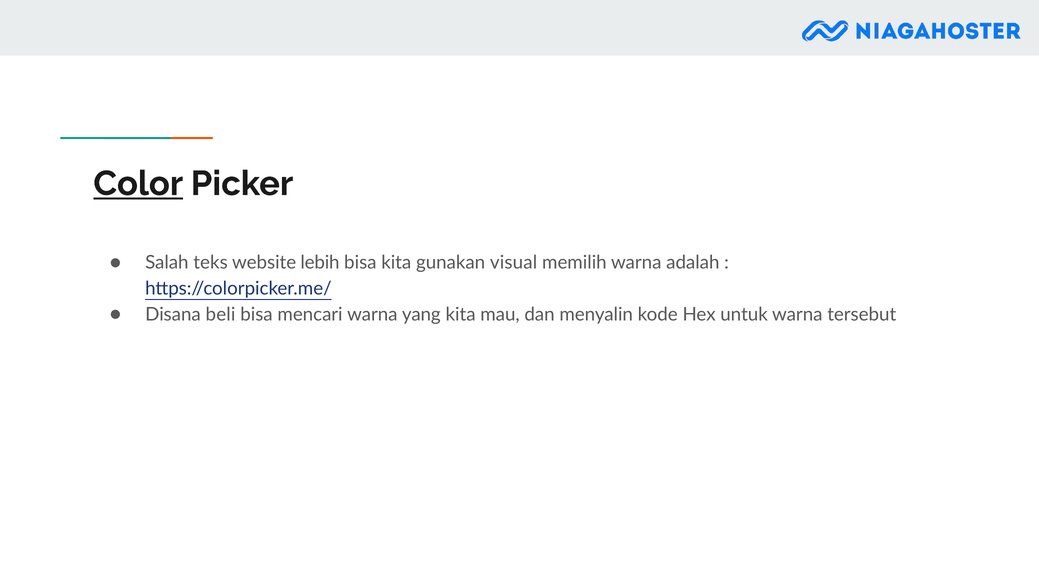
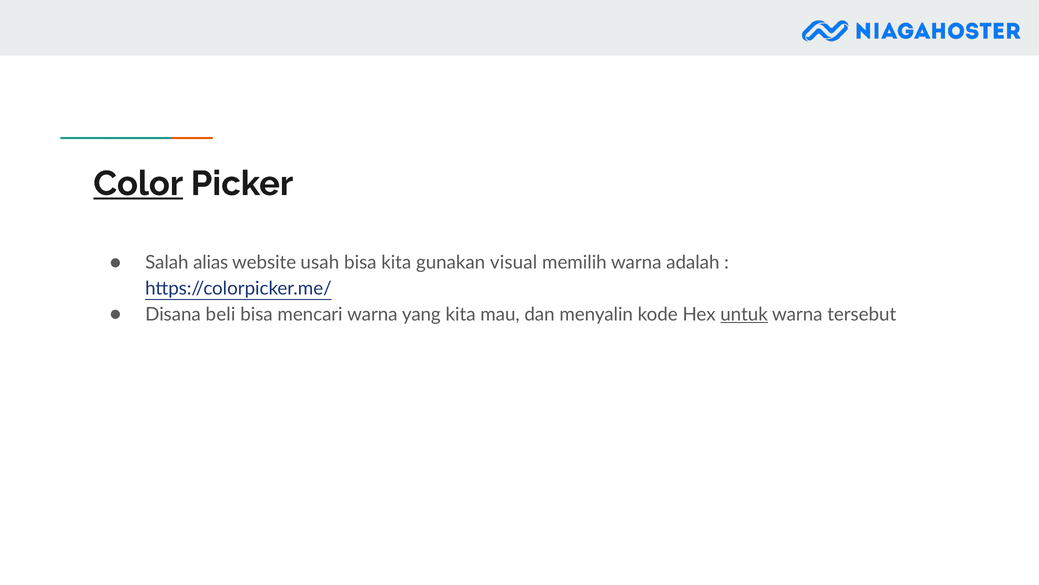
teks: teks -> alias
lebih: lebih -> usah
untuk underline: none -> present
